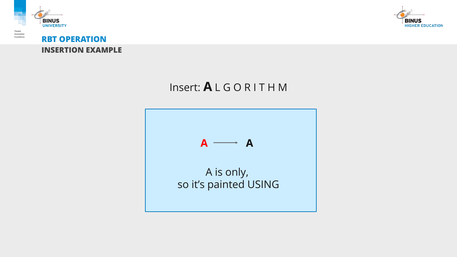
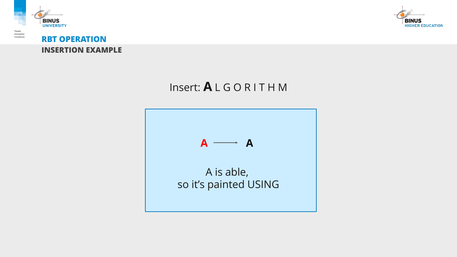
only: only -> able
